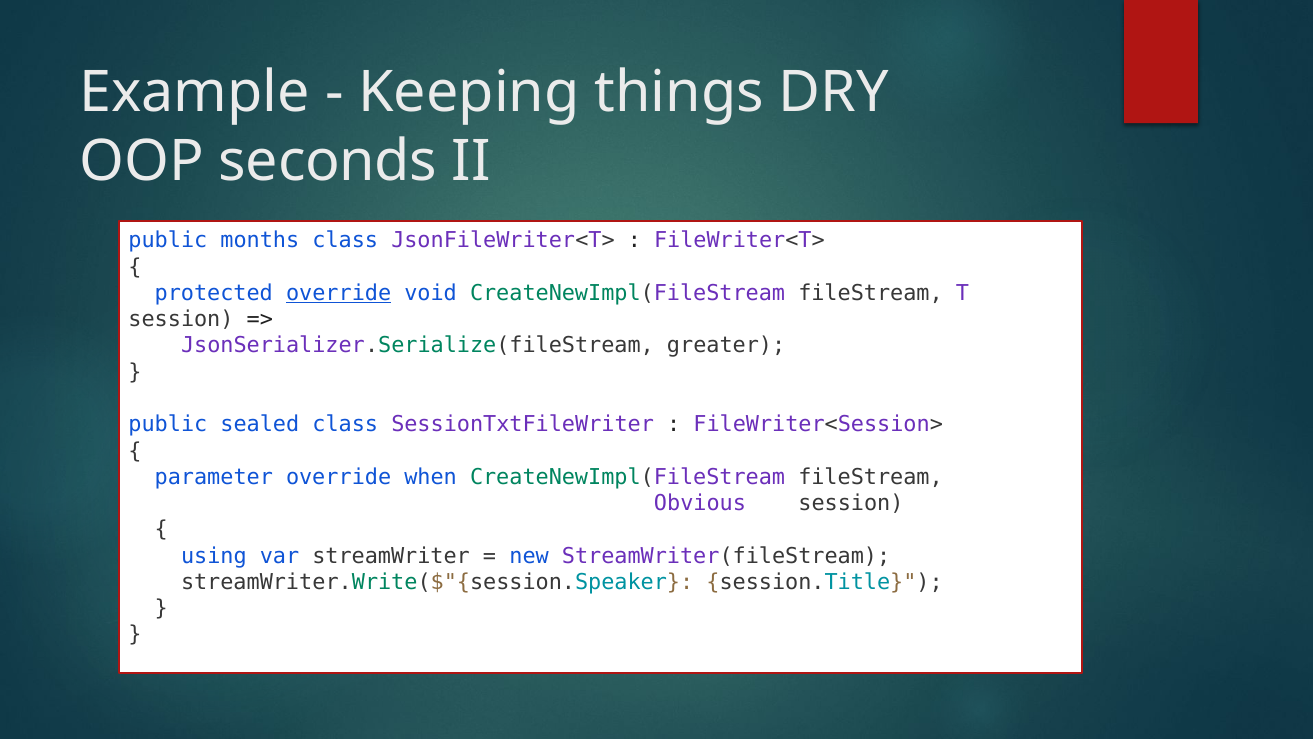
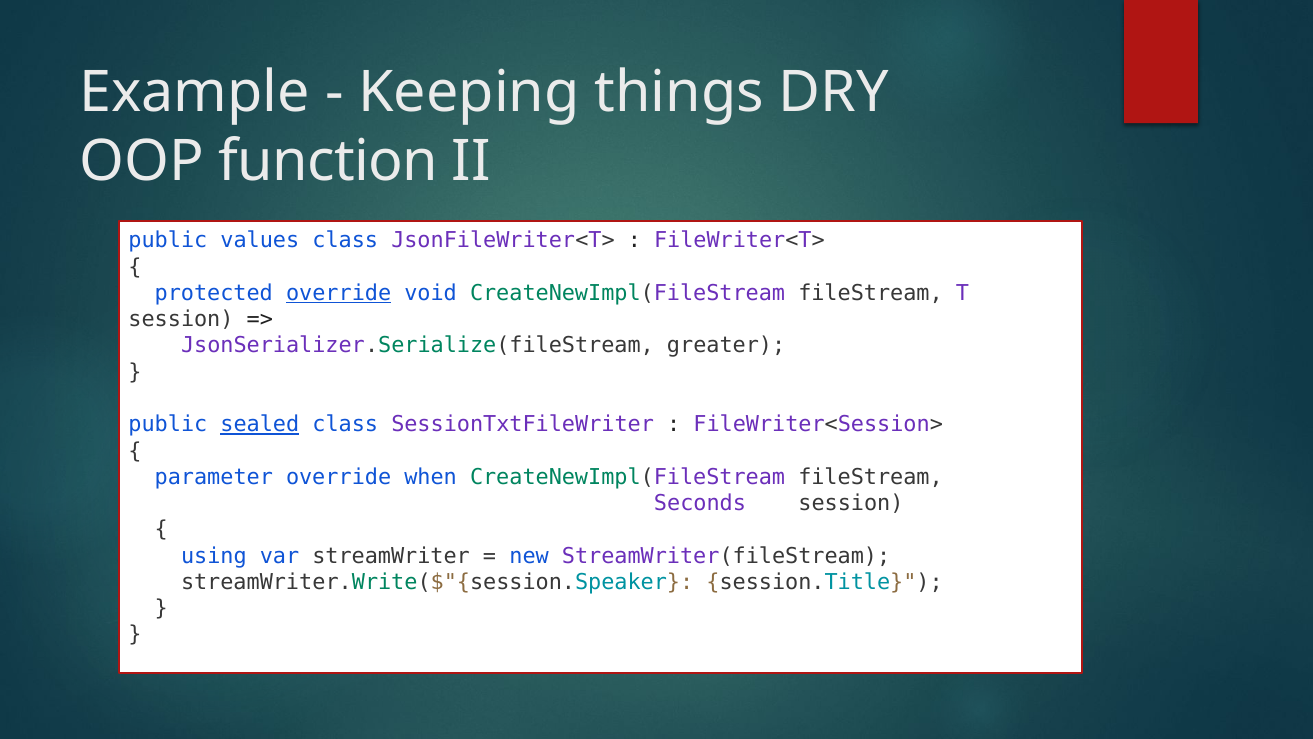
seconds: seconds -> function
months: months -> values
sealed underline: none -> present
Obvious: Obvious -> Seconds
